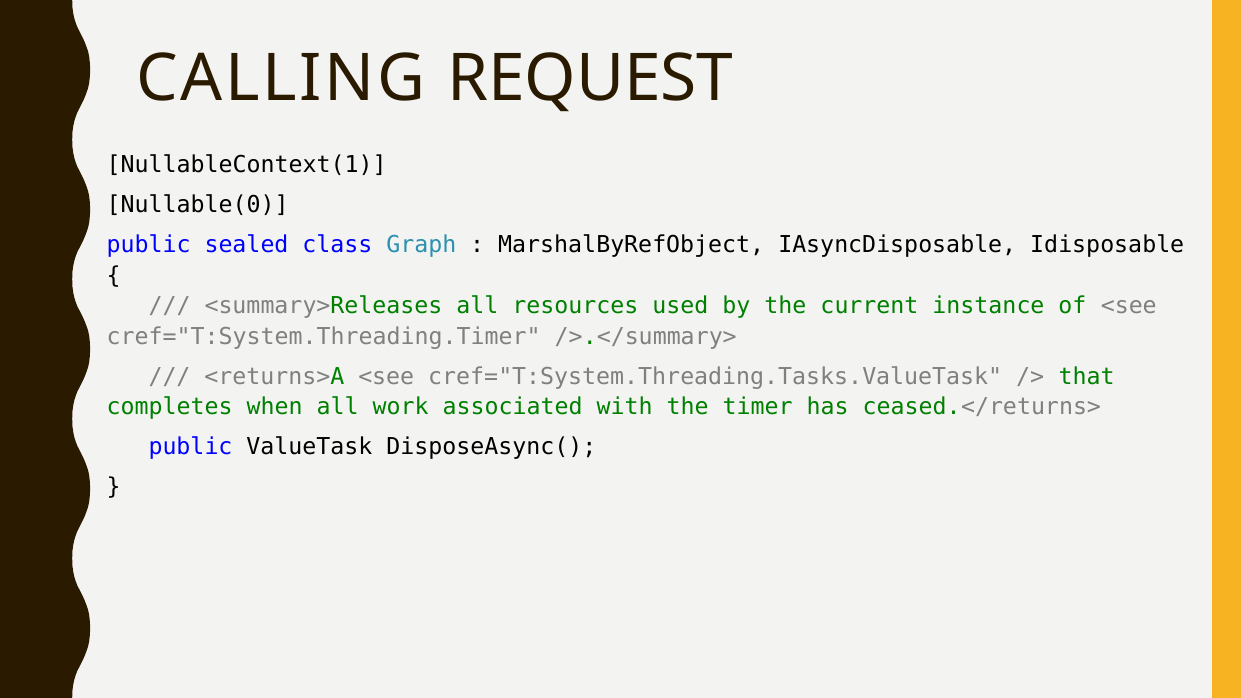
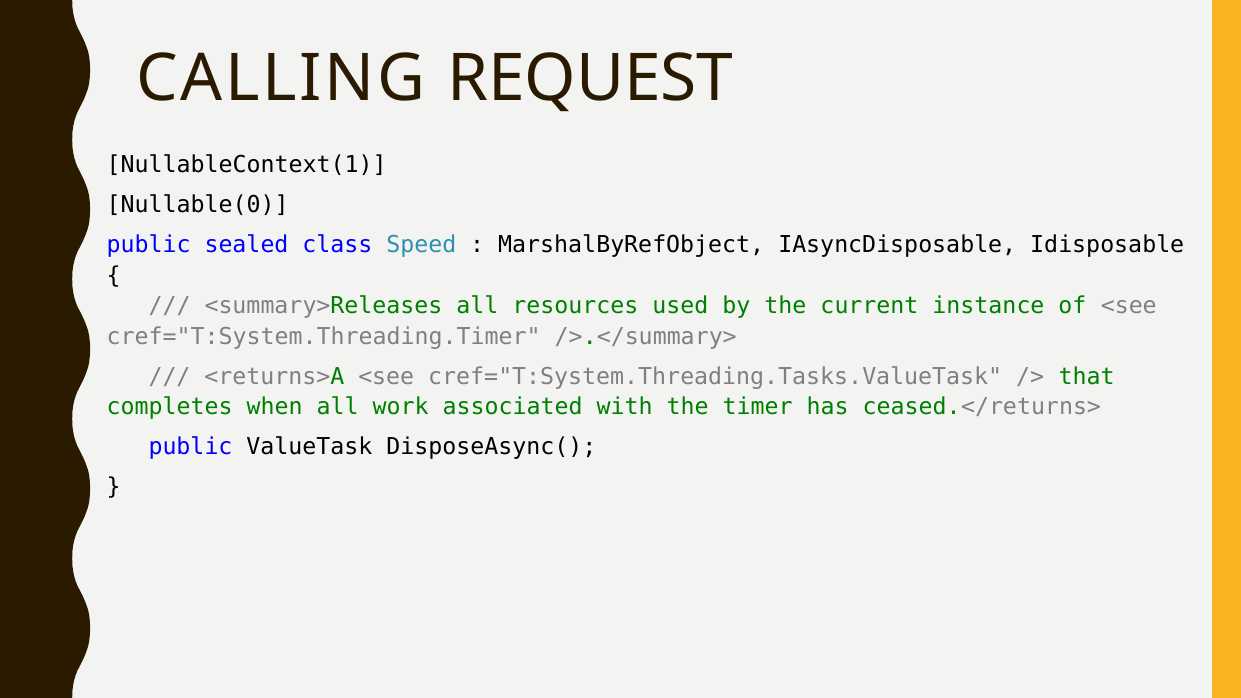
Graph: Graph -> Speed
